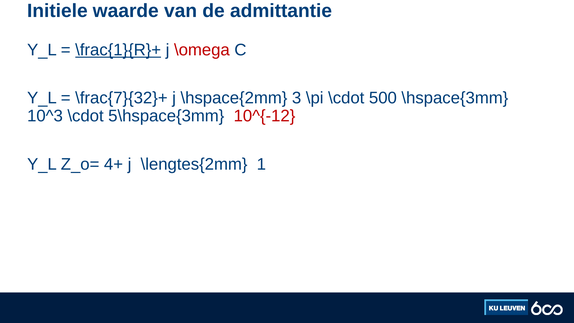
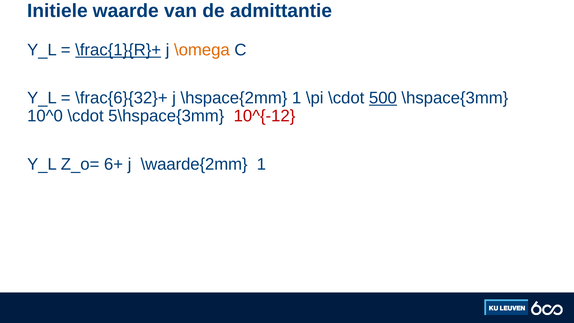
\omega colour: red -> orange
\frac{7}{32}+: \frac{7}{32}+ -> \frac{6}{32}+
\hspace{2mm 3: 3 -> 1
500 underline: none -> present
10^3: 10^3 -> 10^0
4+: 4+ -> 6+
\lengtes{2mm: \lengtes{2mm -> \waarde{2mm
